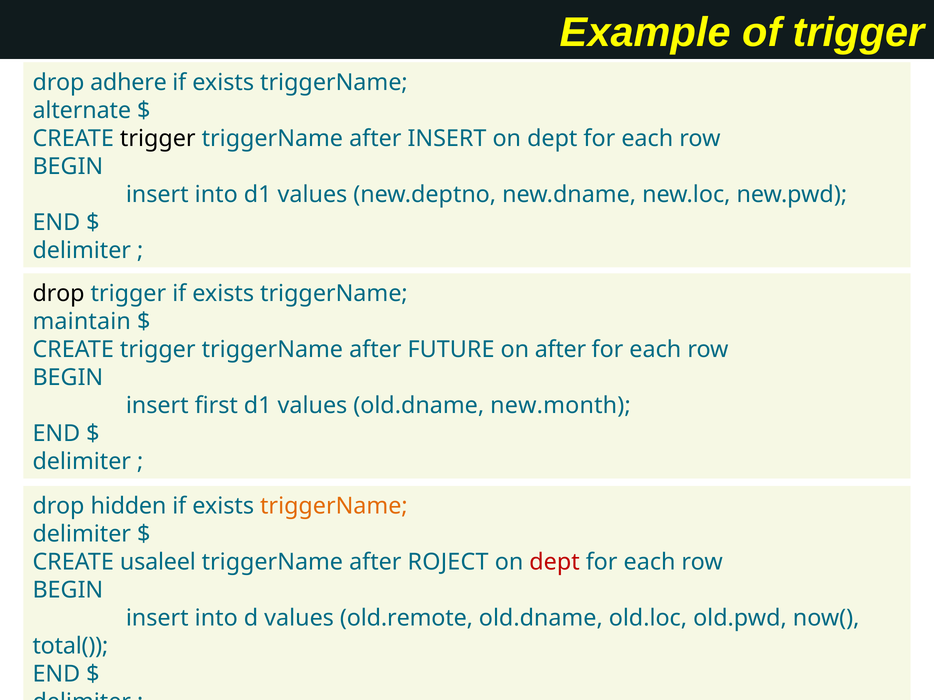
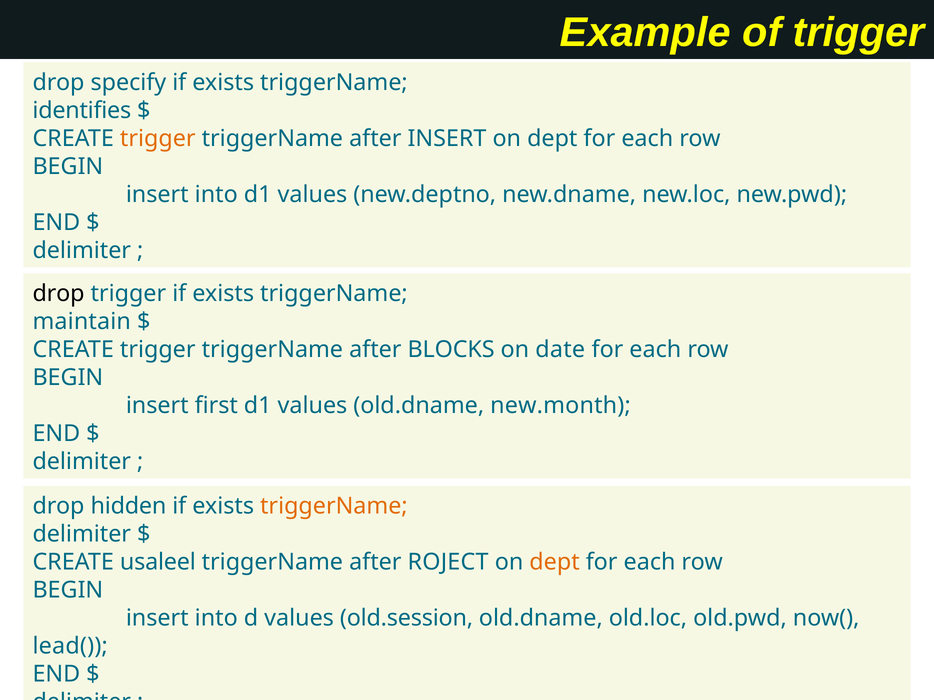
adhere: adhere -> specify
alternate: alternate -> identifies
trigger at (158, 138) colour: black -> orange
FUTURE: FUTURE -> BLOCKS
on after: after -> date
dept at (555, 563) colour: red -> orange
old.remote: old.remote -> old.session
total(: total( -> lead(
